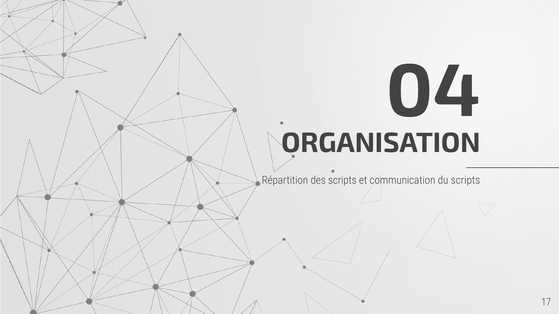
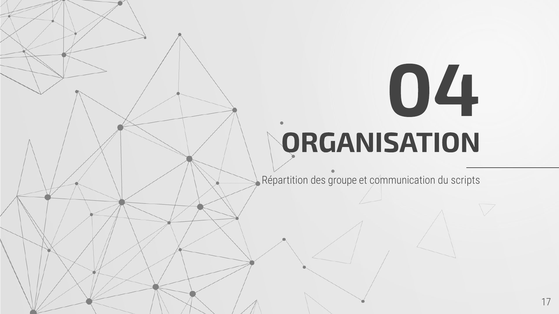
des scripts: scripts -> groupe
